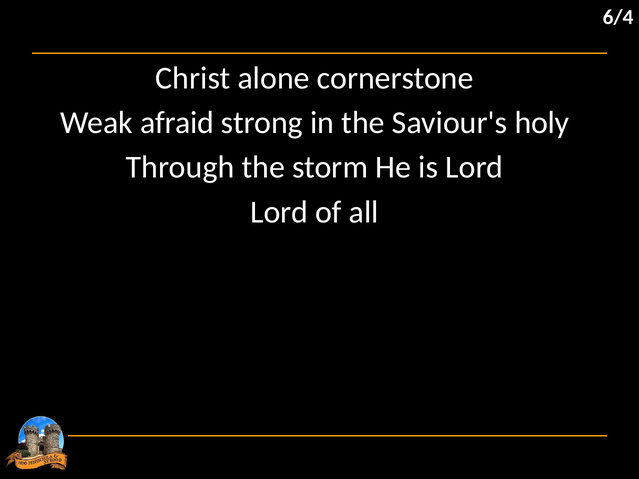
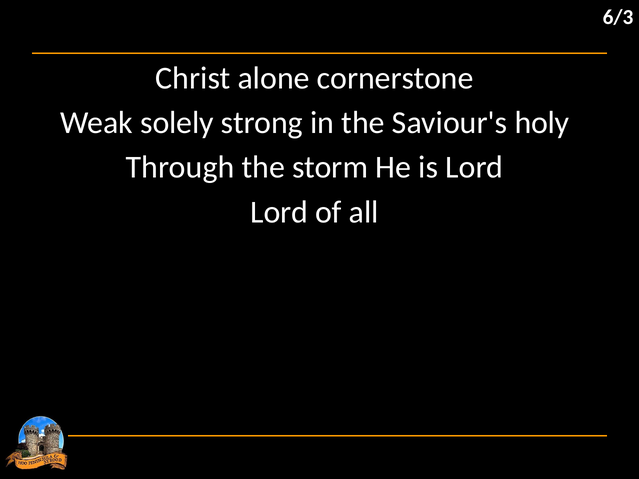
6/4: 6/4 -> 6/3
afraid: afraid -> solely
